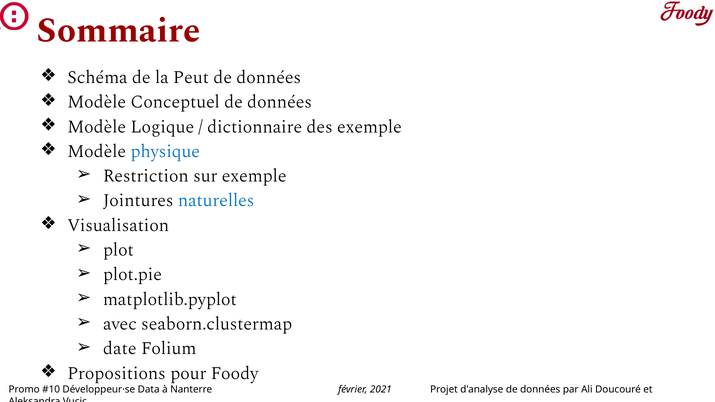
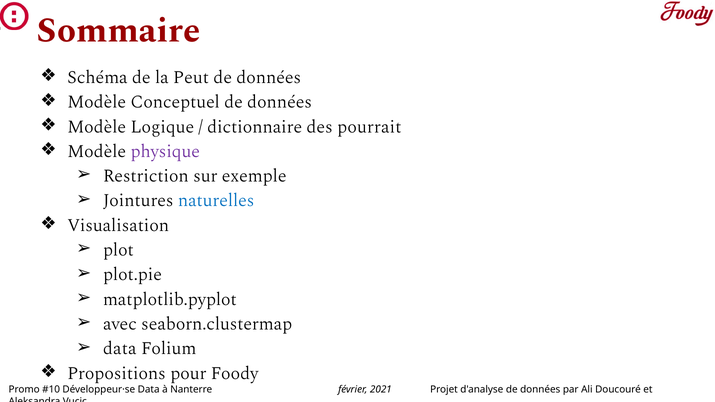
des exemple: exemple -> pourrait
physique colour: blue -> purple
date at (120, 349): date -> data
